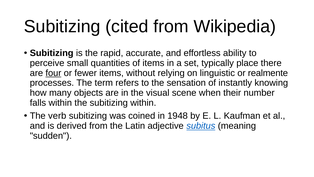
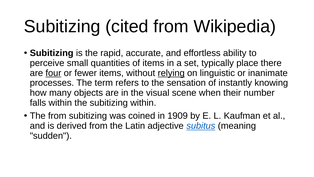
relying underline: none -> present
realmente: realmente -> inanimate
The verb: verb -> from
1948: 1948 -> 1909
